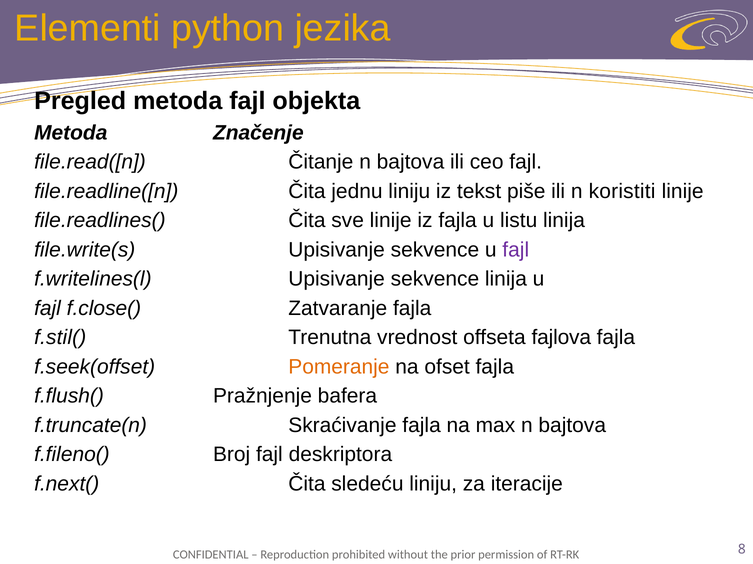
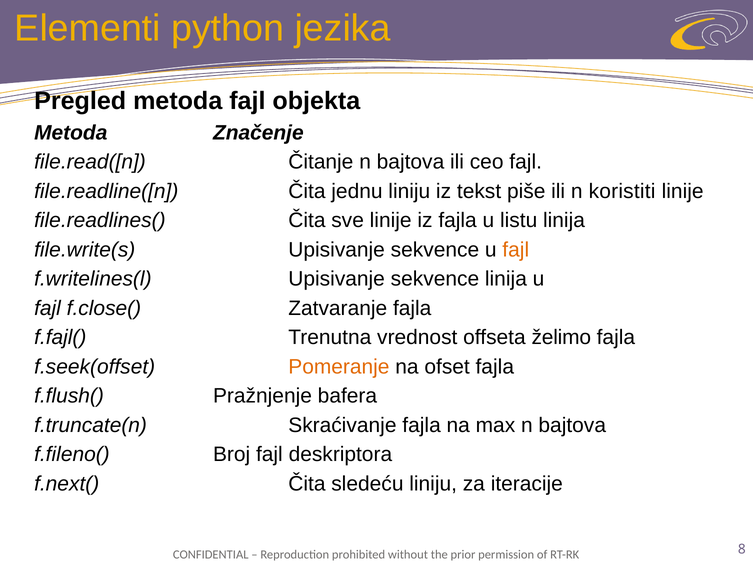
fajl at (516, 250) colour: purple -> orange
f.stil(: f.stil( -> f.fajl(
fajlova: fajlova -> želimo
